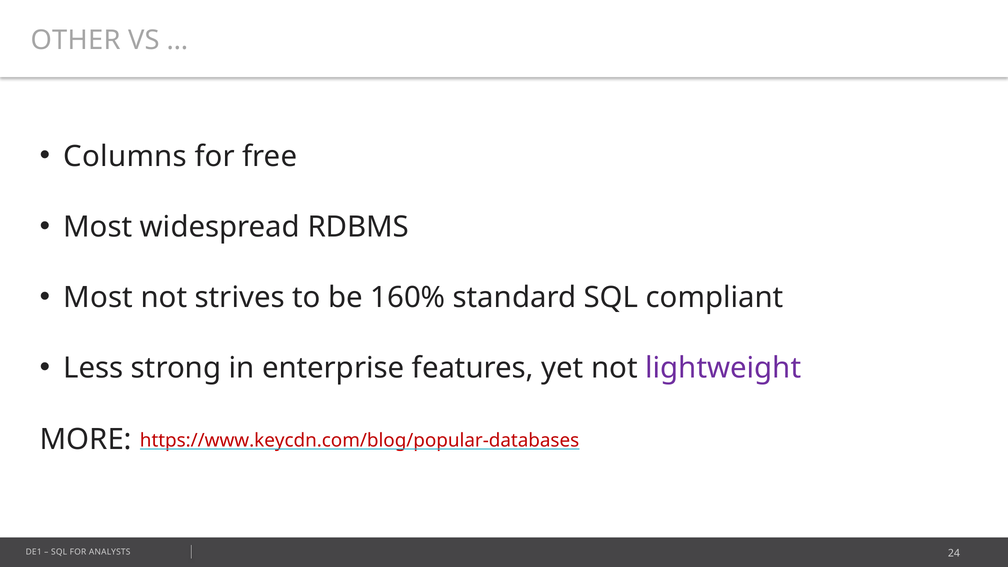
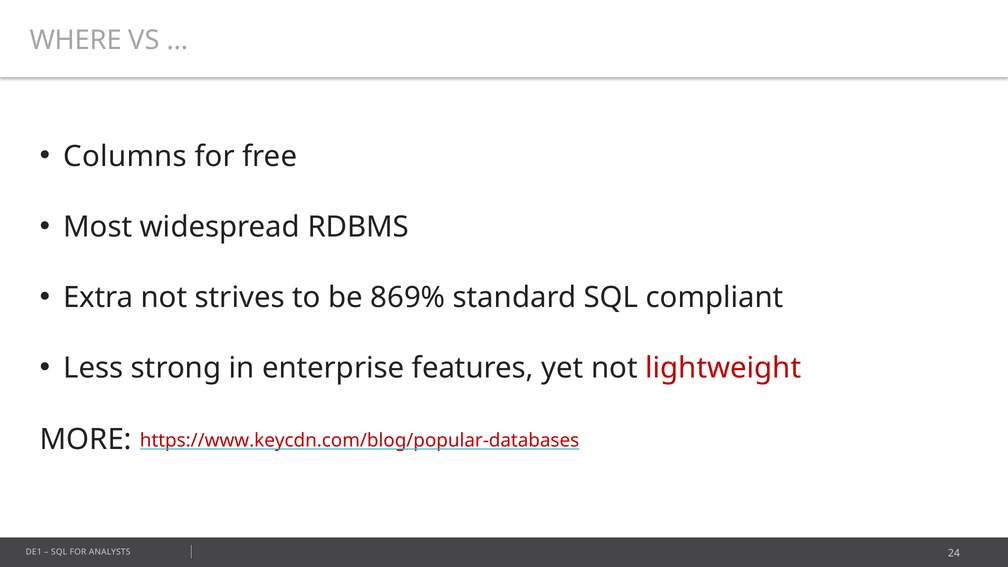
OTHER: OTHER -> WHERE
Most at (98, 298): Most -> Extra
160%: 160% -> 869%
lightweight colour: purple -> red
